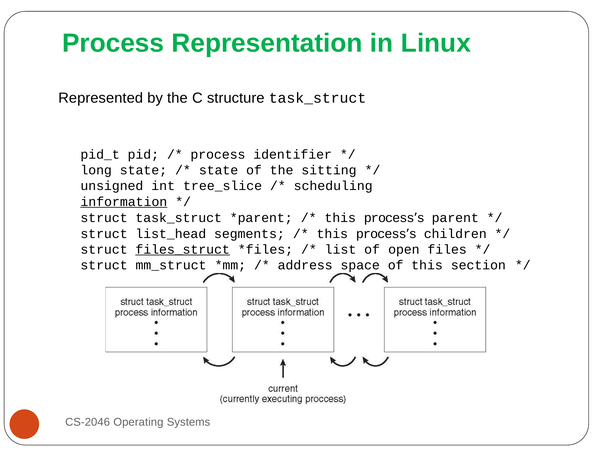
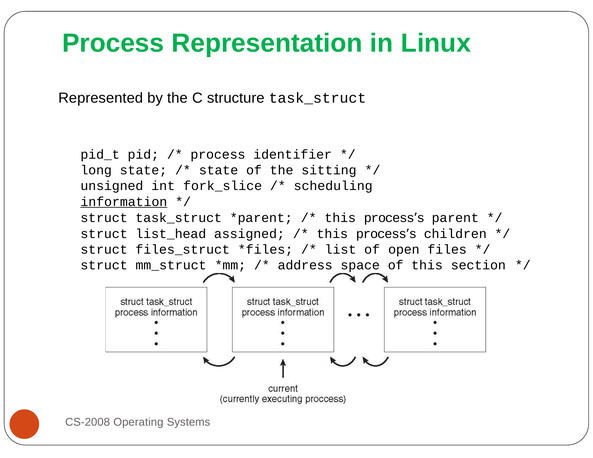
tree_slice: tree_slice -> fork_slice
segments: segments -> assigned
files_struct underline: present -> none
CS-2046: CS-2046 -> CS-2008
